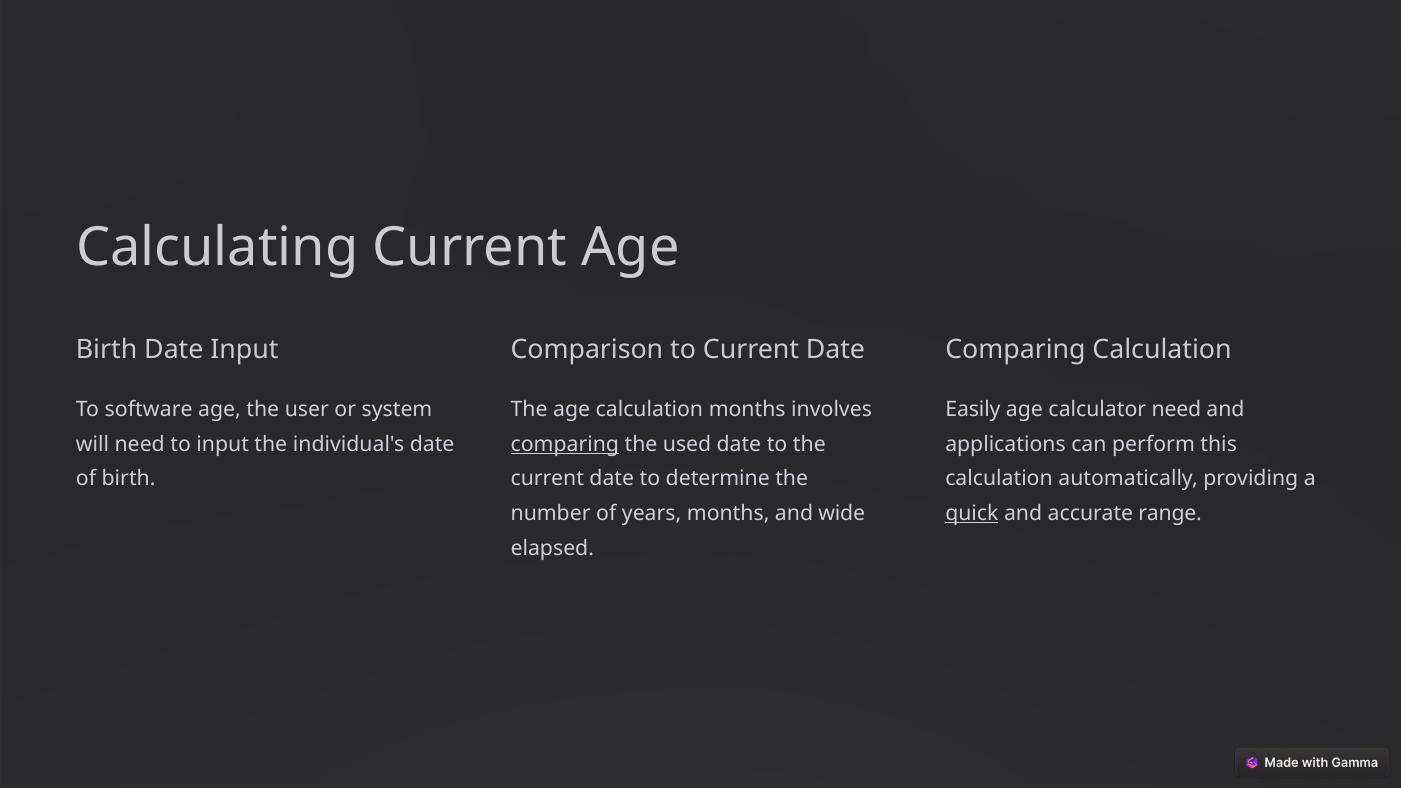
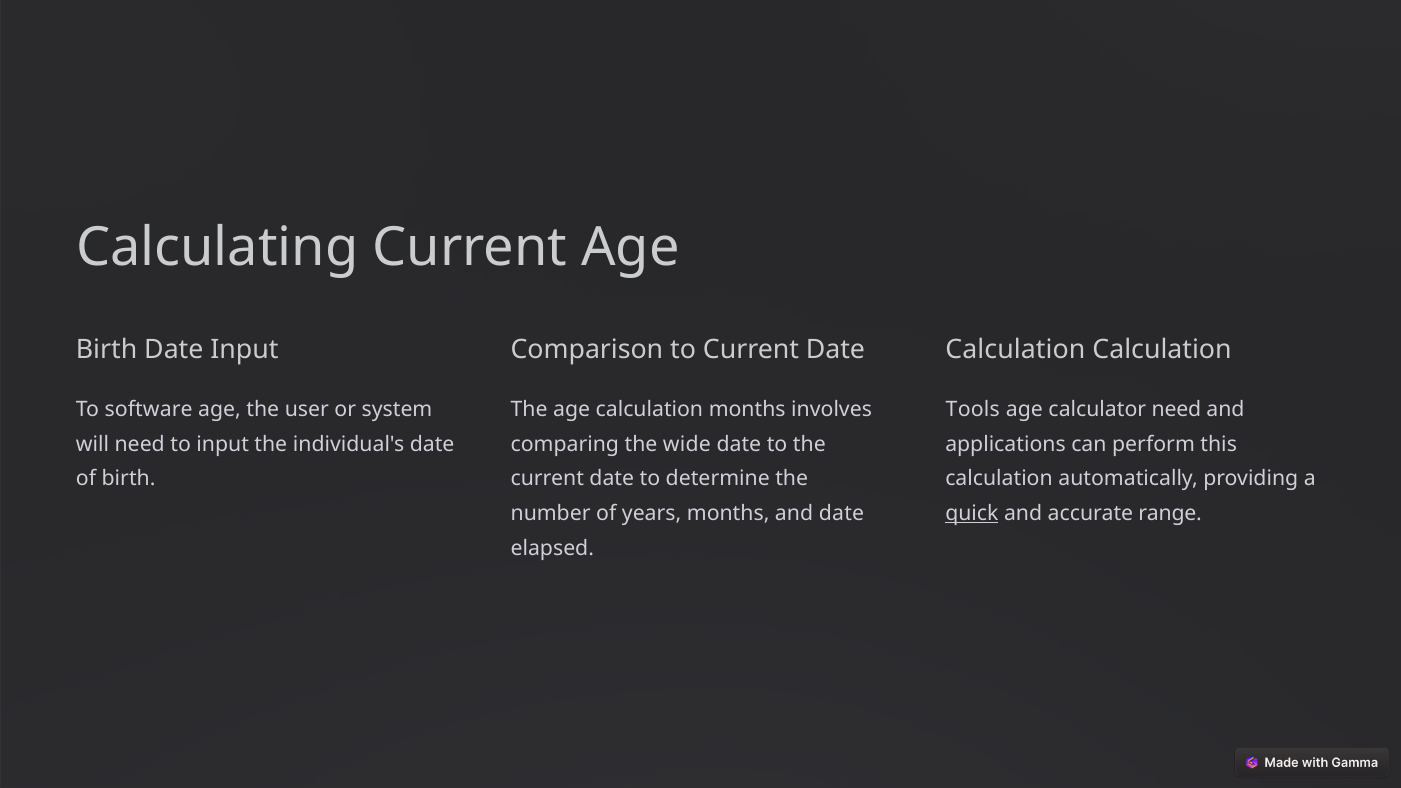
Comparing at (1015, 350): Comparing -> Calculation
Easily: Easily -> Tools
comparing at (565, 444) underline: present -> none
used: used -> wide
and wide: wide -> date
